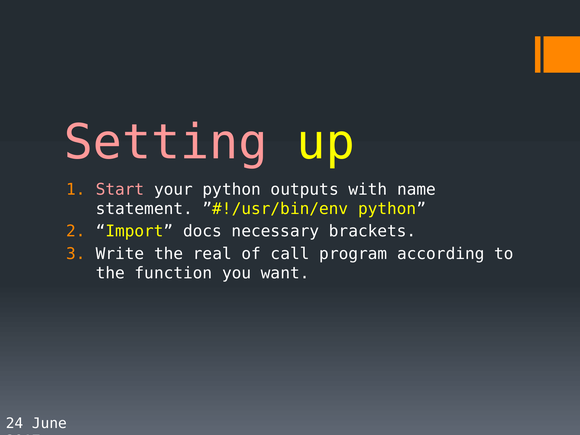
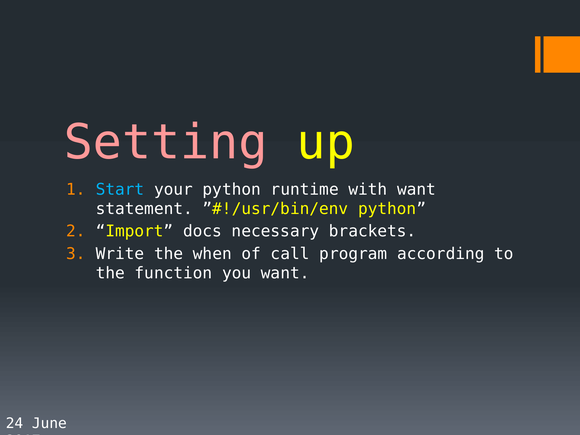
Start colour: pink -> light blue
outputs: outputs -> runtime
with name: name -> want
real: real -> when
